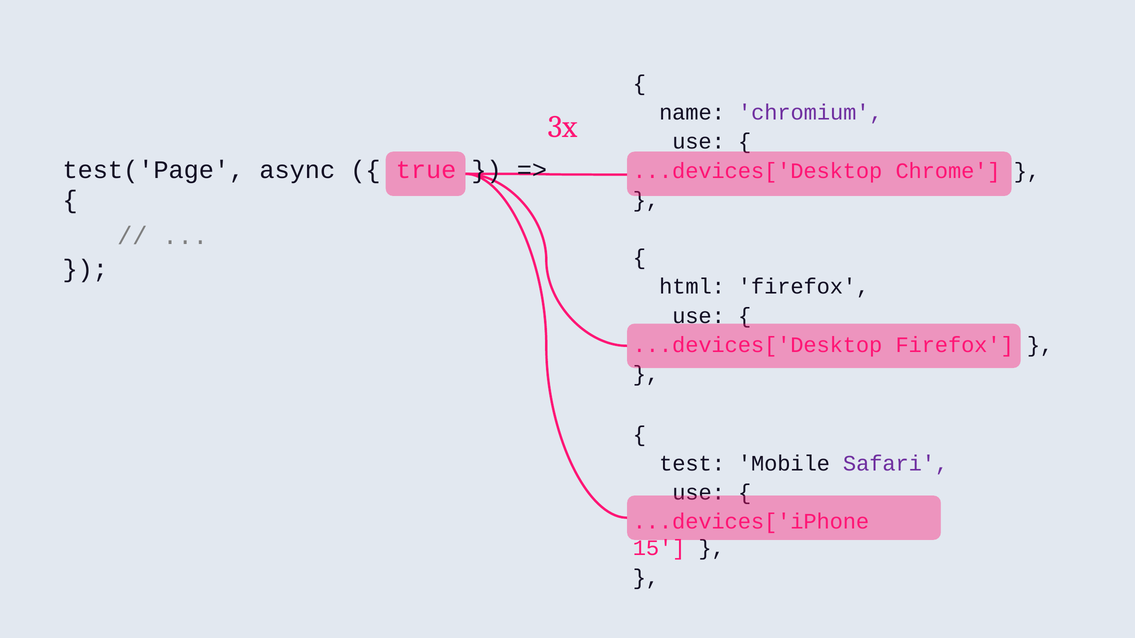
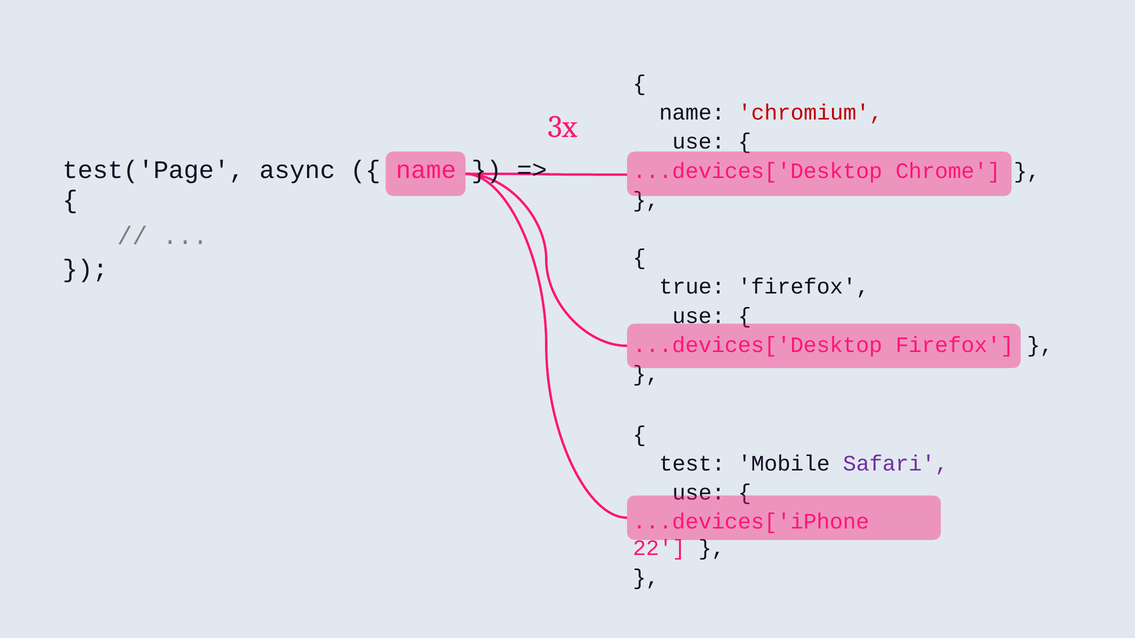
chromium colour: purple -> red
true at (426, 170): true -> name
html: html -> true
15: 15 -> 22
